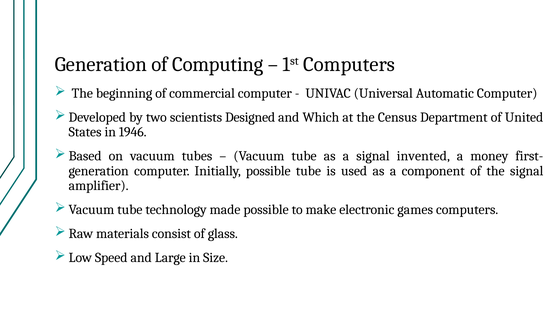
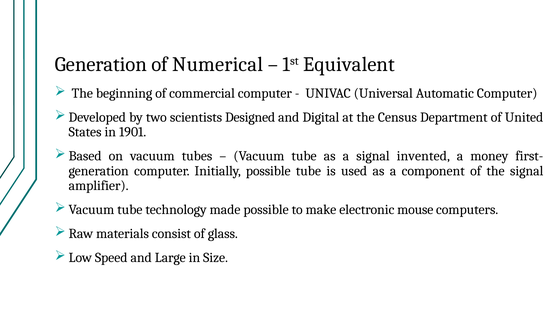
Computing: Computing -> Numerical
1st Computers: Computers -> Equivalent
Which: Which -> Digital
1946: 1946 -> 1901
games: games -> mouse
